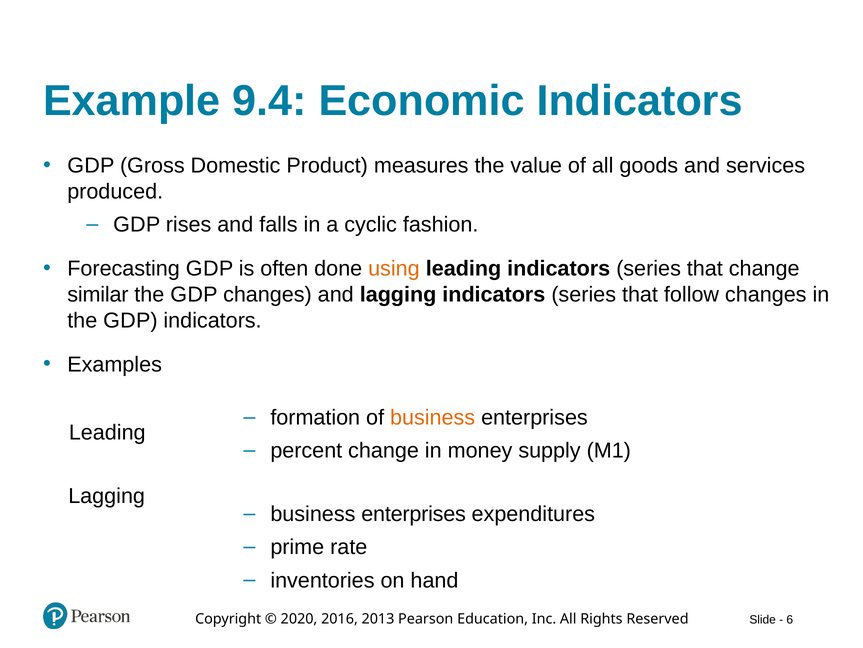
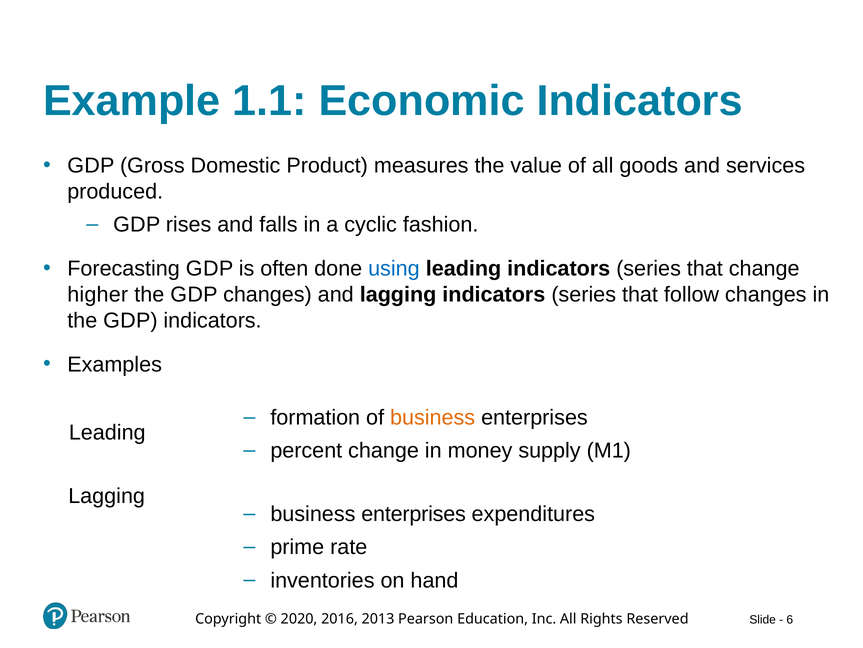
9.4: 9.4 -> 1.1
using colour: orange -> blue
similar: similar -> higher
